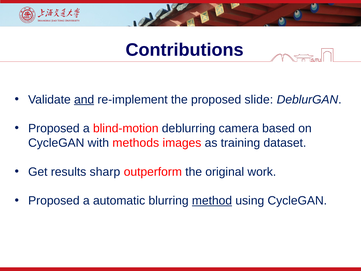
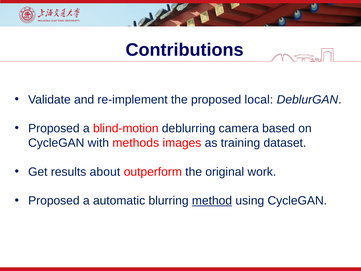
and underline: present -> none
slide: slide -> local
sharp: sharp -> about
